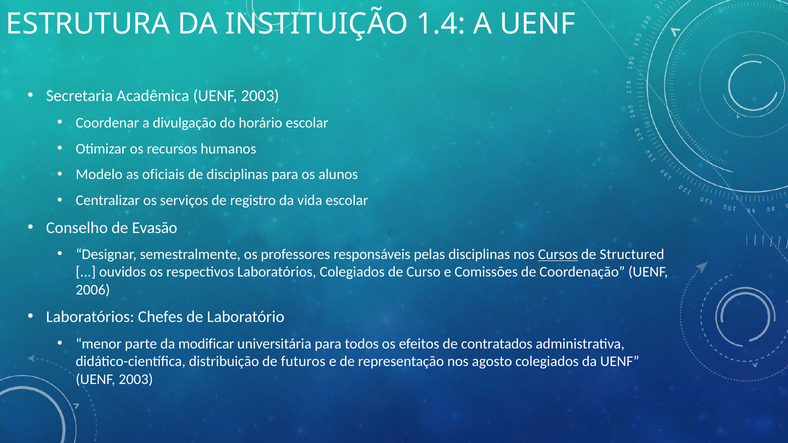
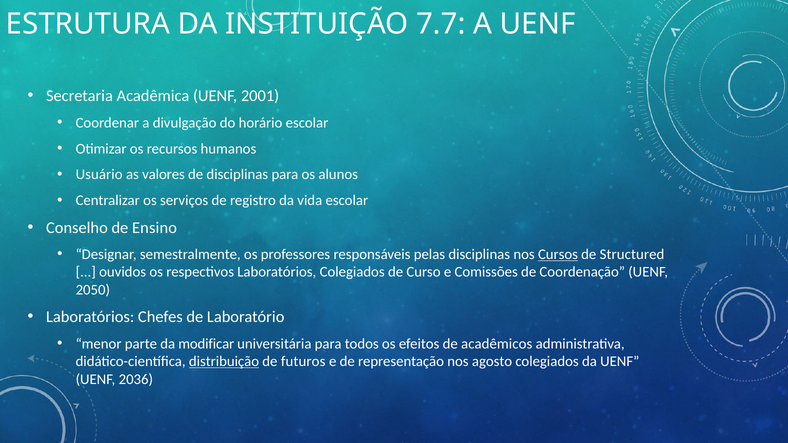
1.4: 1.4 -> 7.7
Acadêmica UENF 2003: 2003 -> 2001
Modelo: Modelo -> Usuário
oficiais: oficiais -> valores
Evasão: Evasão -> Ensino
2006: 2006 -> 2050
contratados: contratados -> acadêmicos
distribuição underline: none -> present
2003 at (136, 379): 2003 -> 2036
